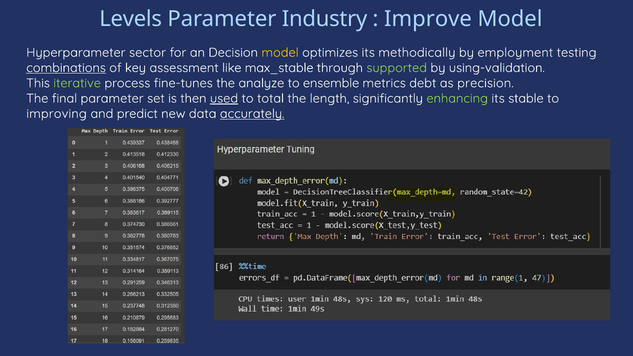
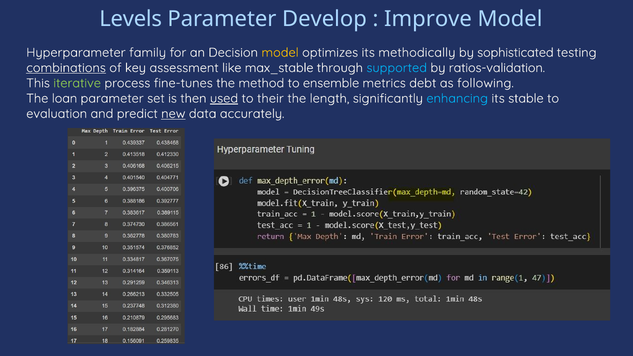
Industry: Industry -> Develop
sector: sector -> family
employment: employment -> sophisticated
supported colour: light green -> light blue
using-validation: using-validation -> ratios-validation
analyze: analyze -> method
precision: precision -> following
final: final -> loan
total: total -> their
enhancing colour: light green -> light blue
improving: improving -> evaluation
new underline: none -> present
accurately underline: present -> none
